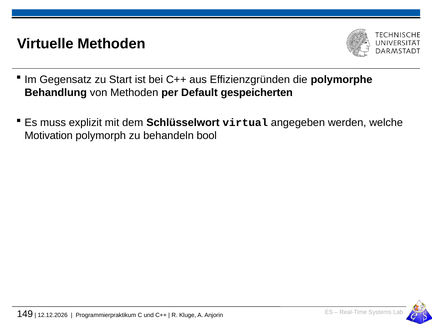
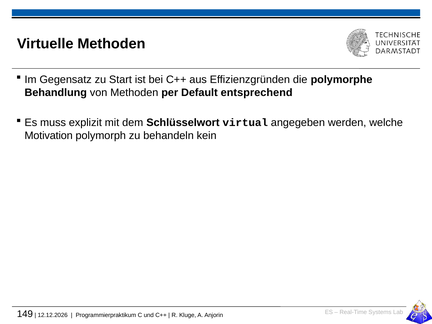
gespeicherten: gespeicherten -> entsprechend
bool: bool -> kein
